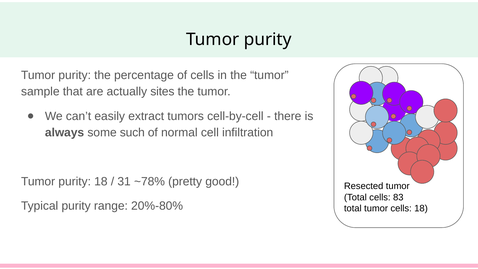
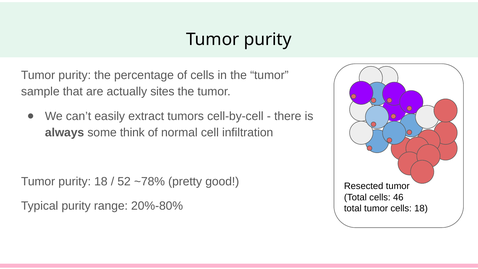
such: such -> think
31: 31 -> 52
83: 83 -> 46
